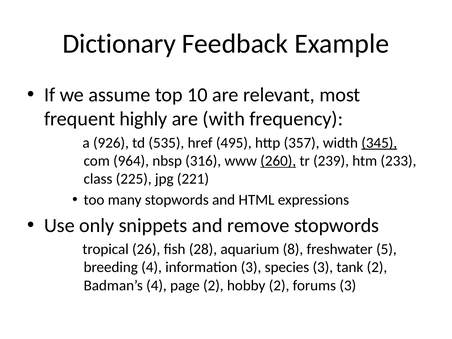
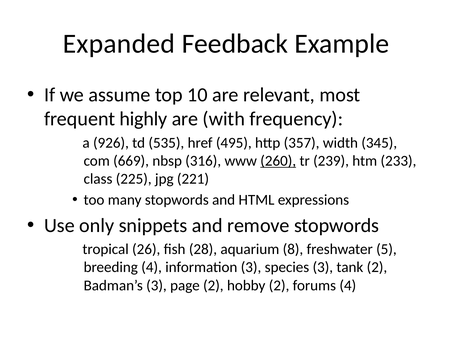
Dictionary: Dictionary -> Expanded
345 underline: present -> none
964: 964 -> 669
Badman’s 4: 4 -> 3
forums 3: 3 -> 4
